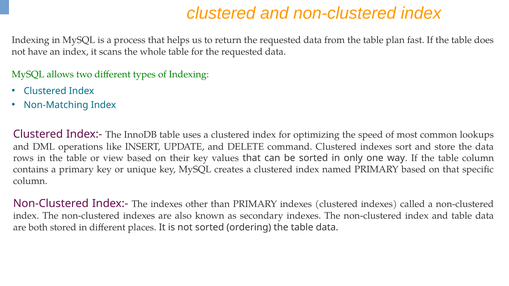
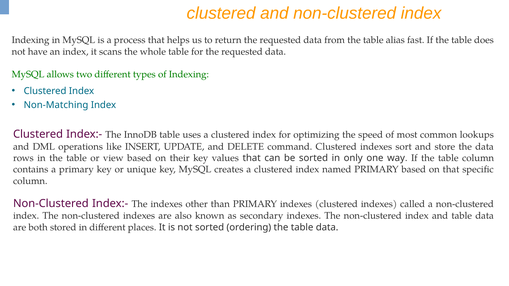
plan: plan -> alias
